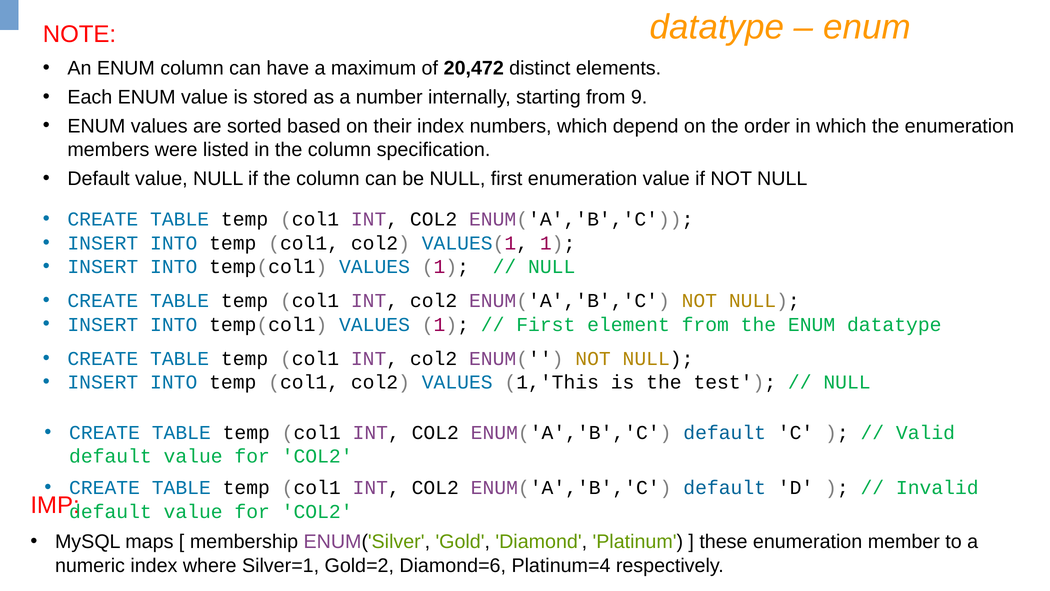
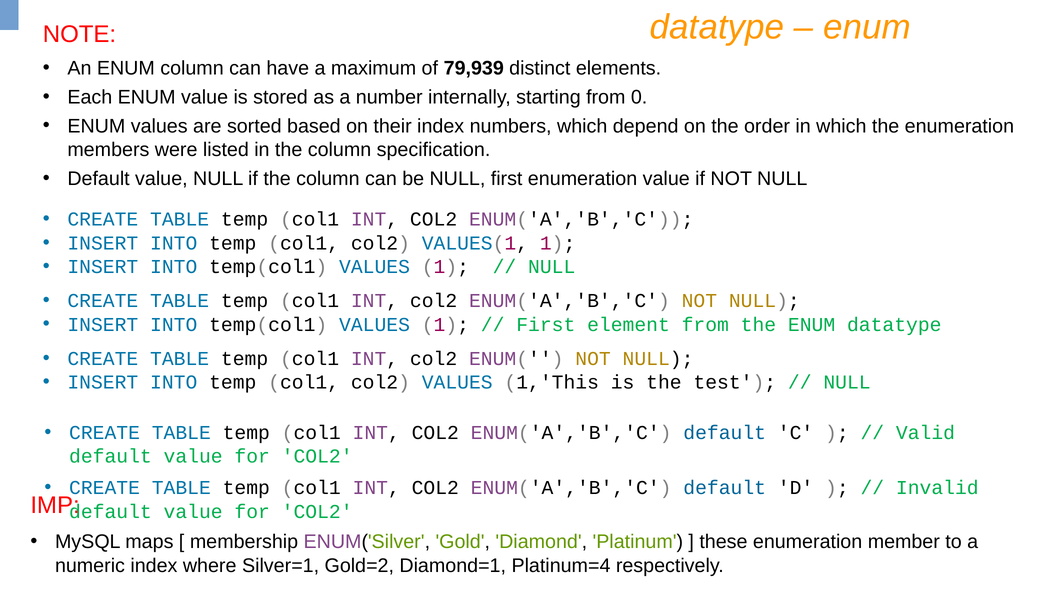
20,472: 20,472 -> 79,939
9: 9 -> 0
Diamond=6: Diamond=6 -> Diamond=1
